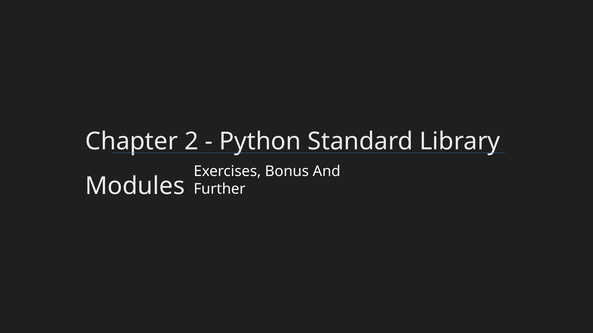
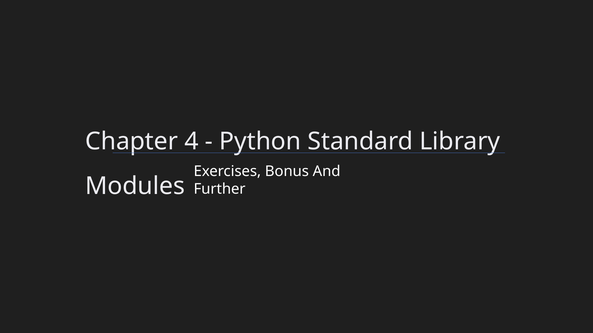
2: 2 -> 4
